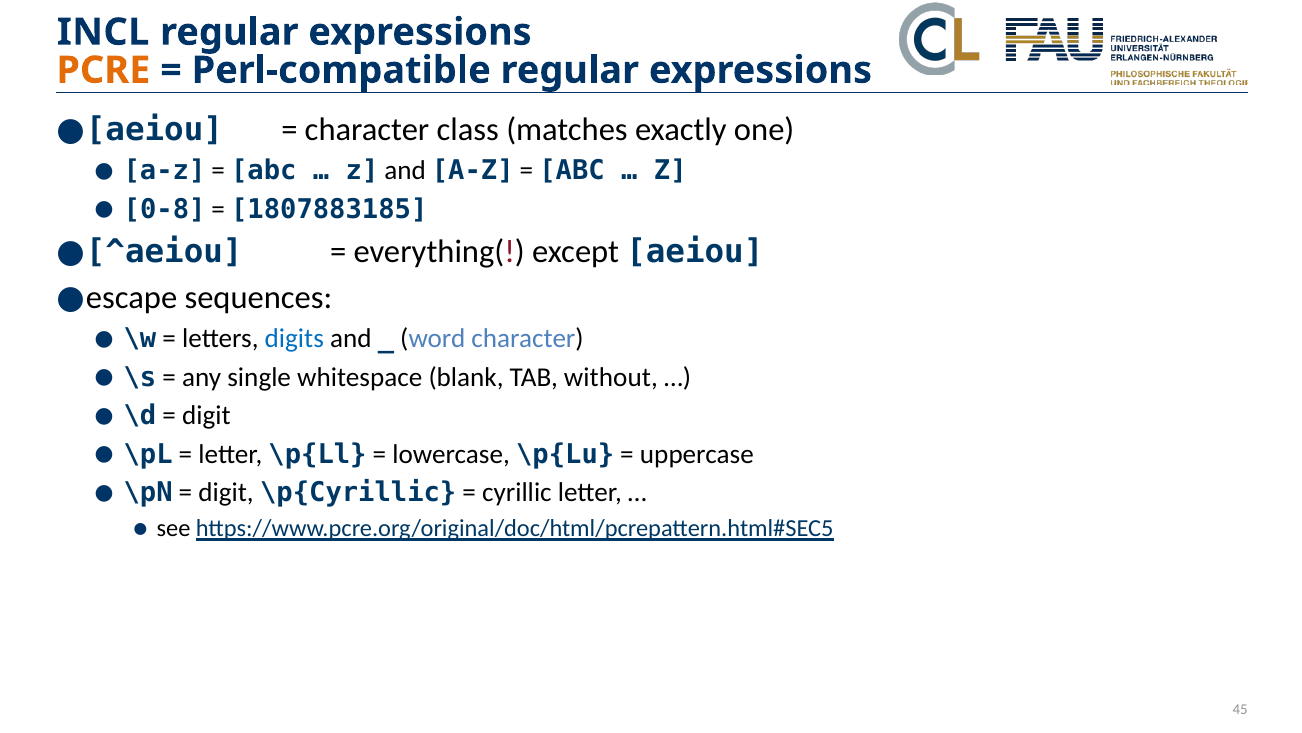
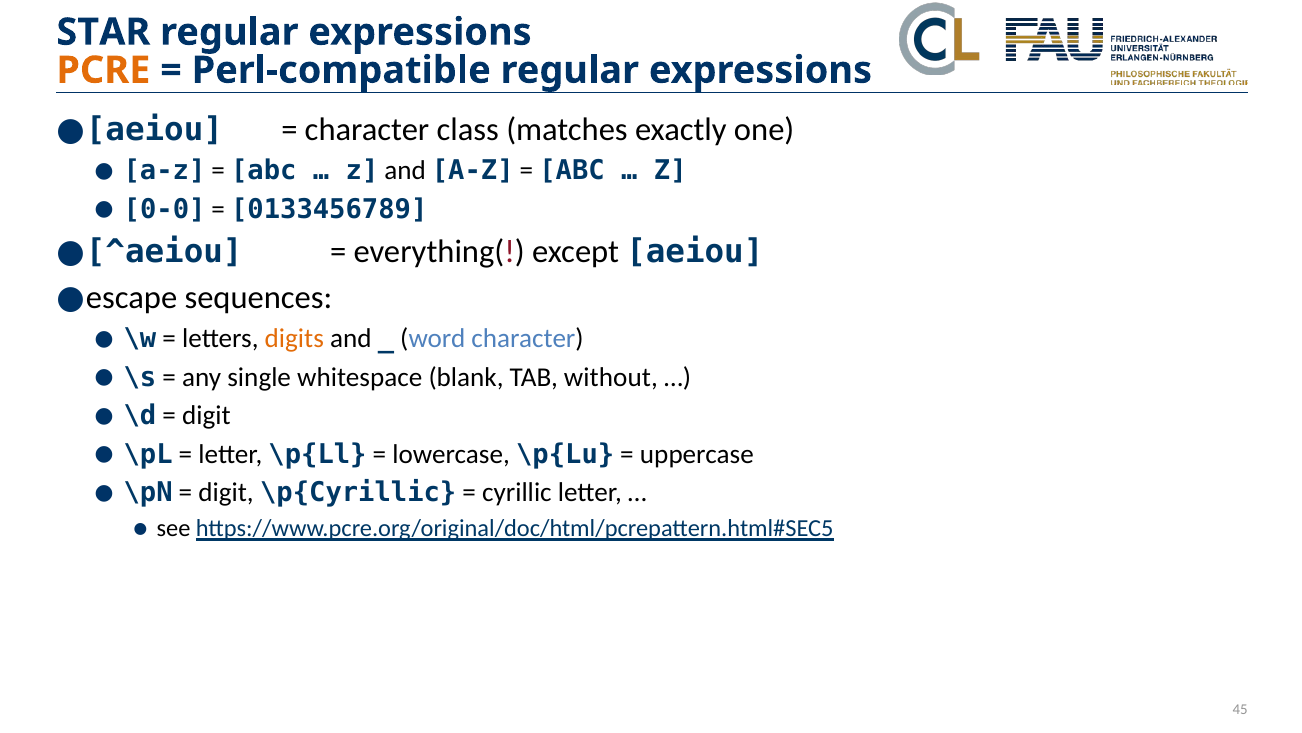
INCL: INCL -> STAR
0-8: 0-8 -> 0-0
1807883185: 1807883185 -> 0133456789
digits colour: blue -> orange
